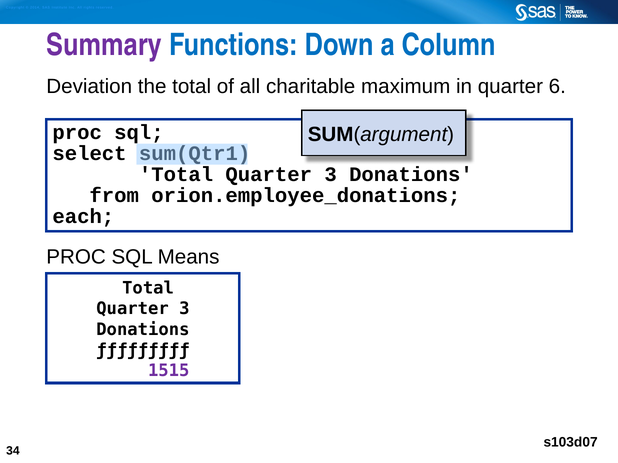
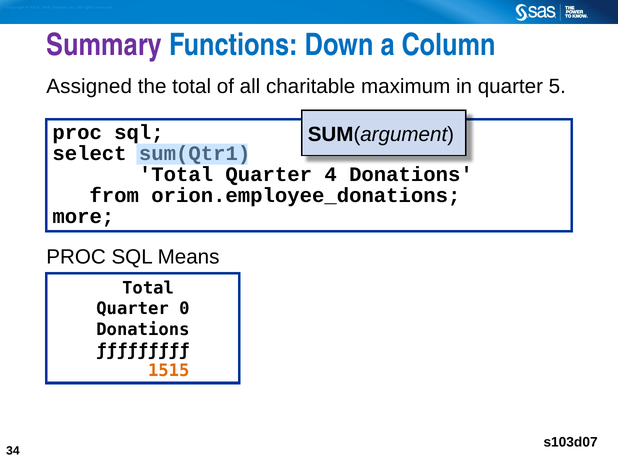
Deviation: Deviation -> Assigned
6: 6 -> 5
3 at (331, 175): 3 -> 4
each: each -> more
3 at (184, 309): 3 -> 0
1515 colour: purple -> orange
